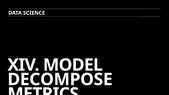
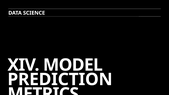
DECOMPOSE: DECOMPOSE -> PREDICTION
